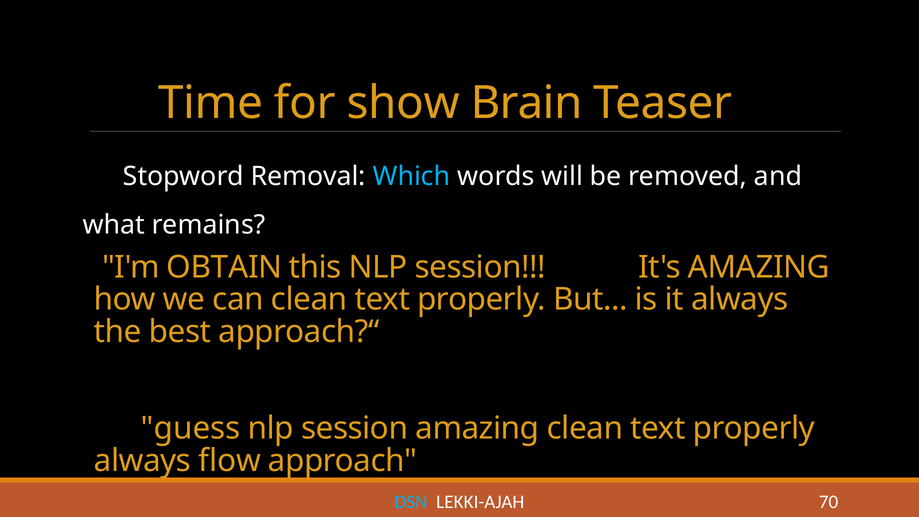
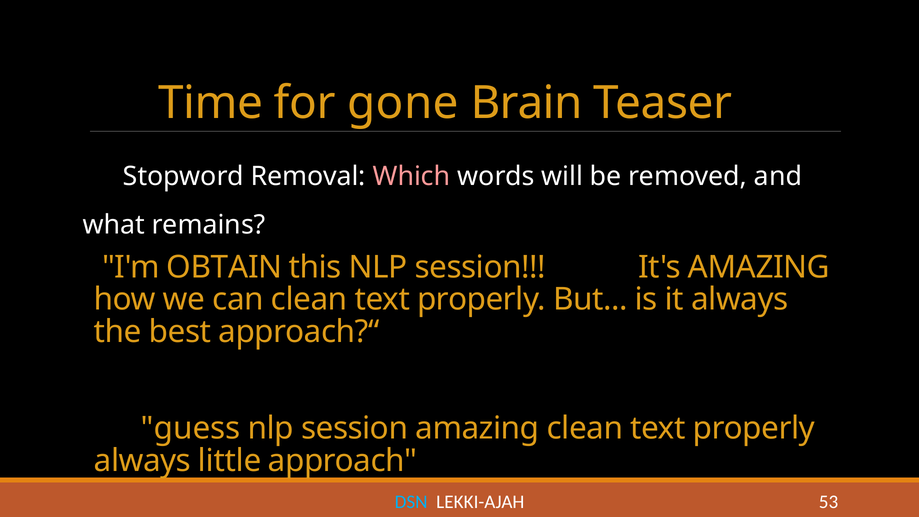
show: show -> gone
Which colour: light blue -> pink
flow: flow -> little
70: 70 -> 53
